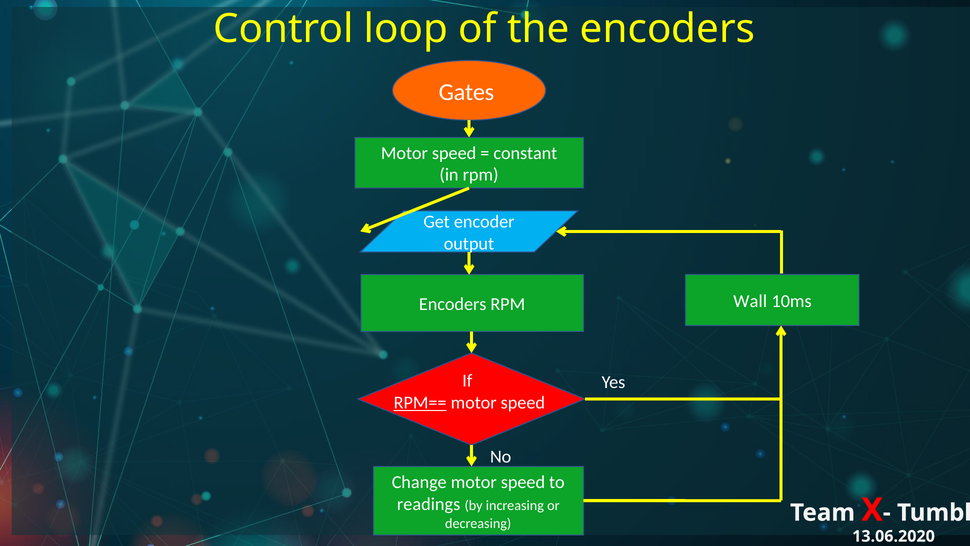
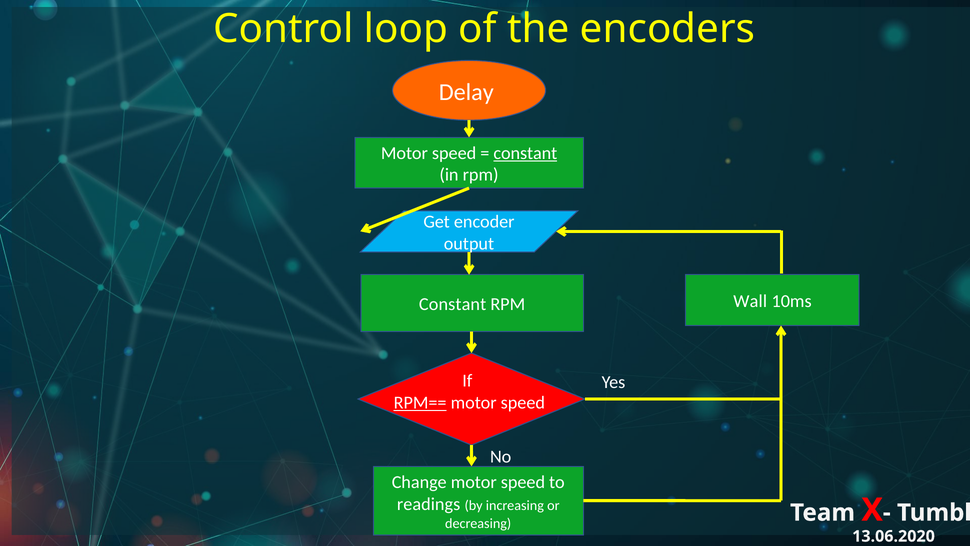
Gates: Gates -> Delay
constant at (525, 153) underline: none -> present
Encoders at (453, 304): Encoders -> Constant
